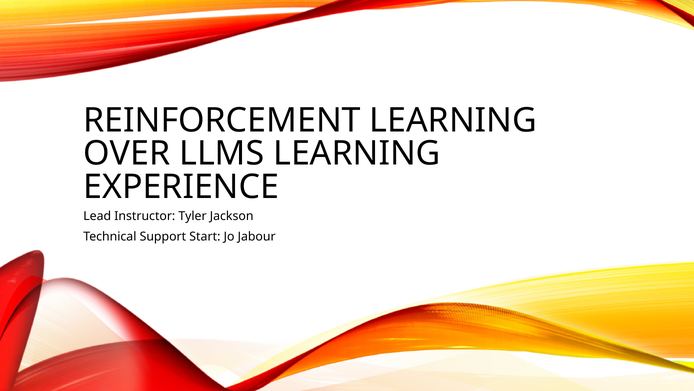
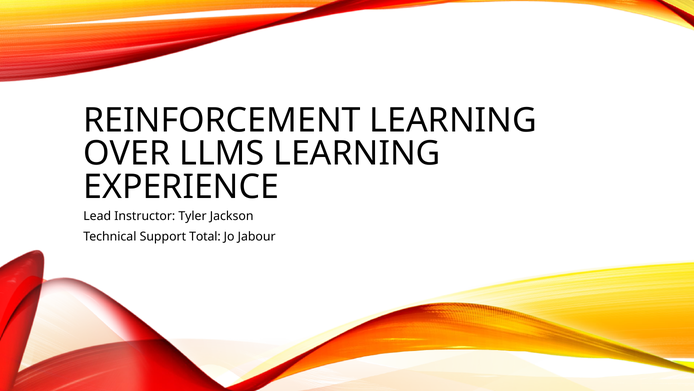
Start: Start -> Total
